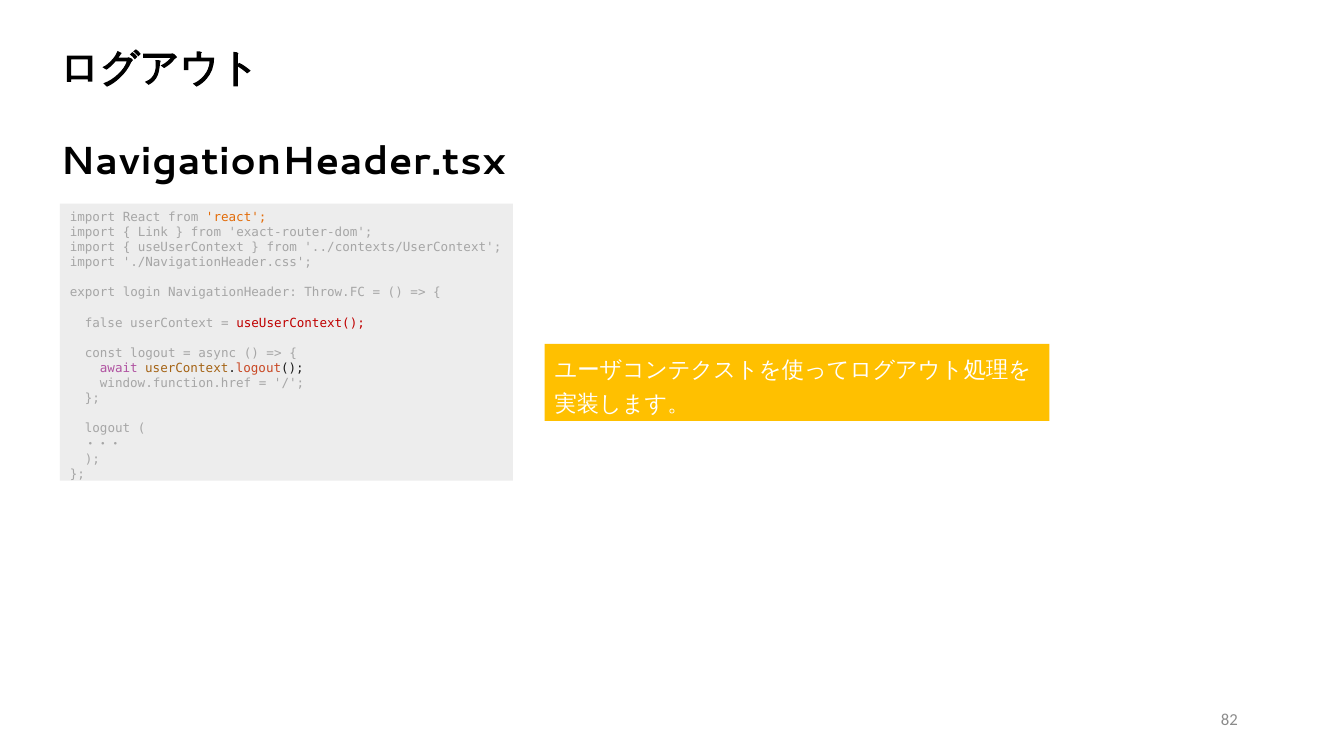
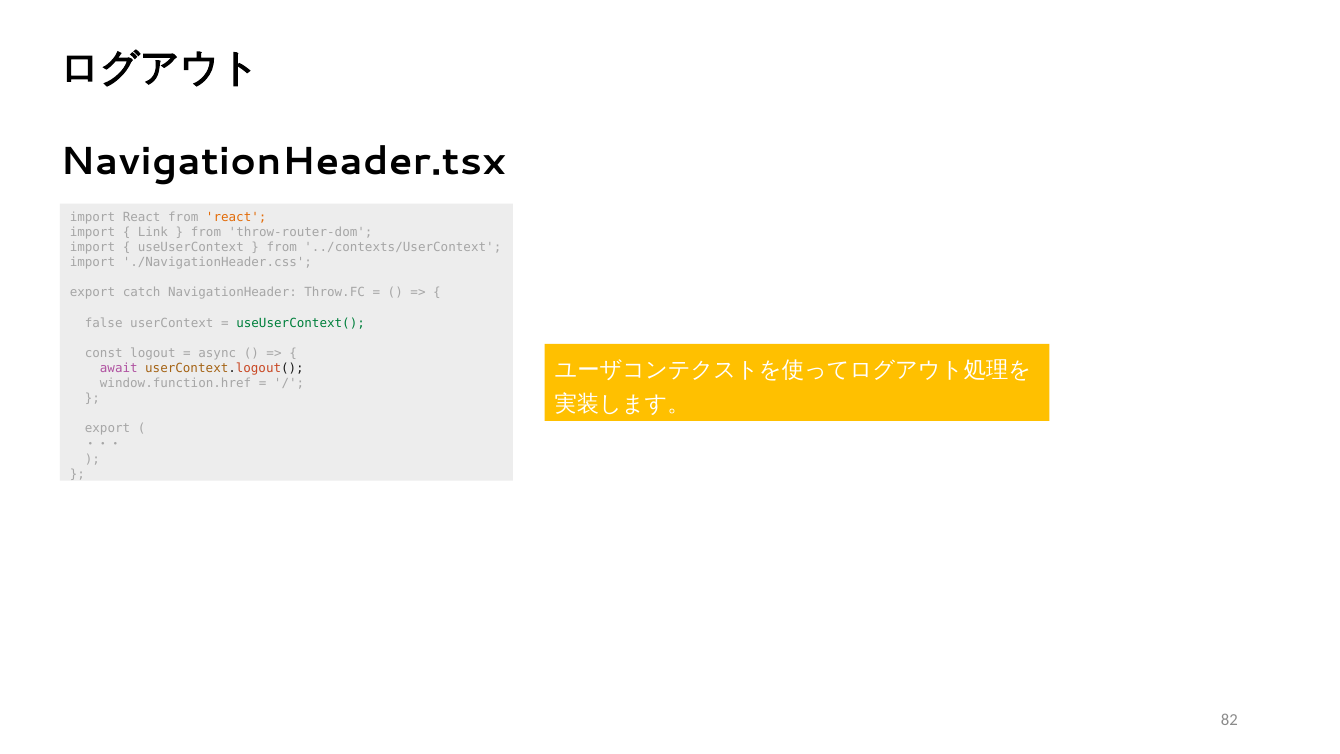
exact-router-dom: exact-router-dom -> throw-router-dom
login: login -> catch
useUserContext( colour: red -> green
logout at (108, 429): logout -> export
